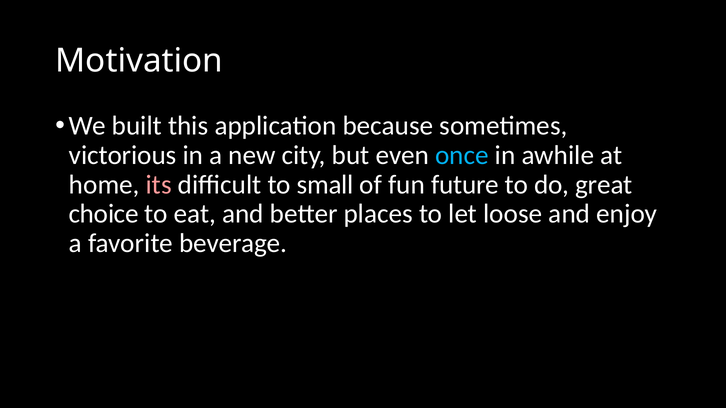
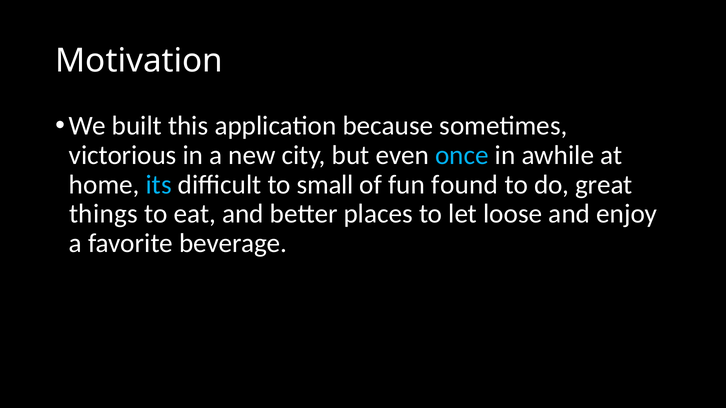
its colour: pink -> light blue
future: future -> found
choice: choice -> things
